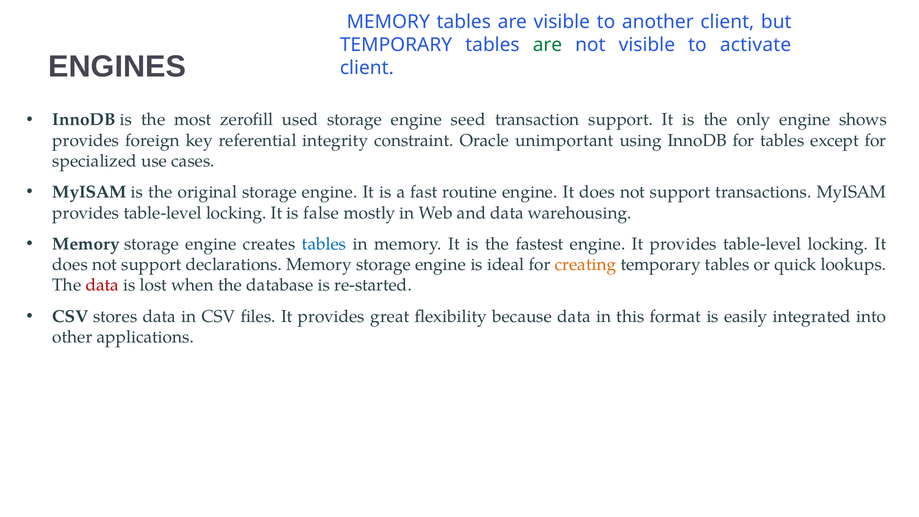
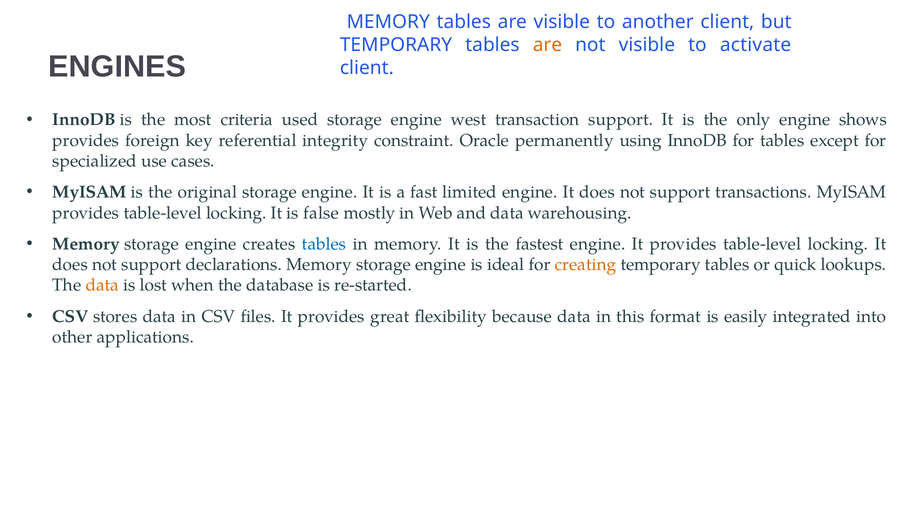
are at (547, 45) colour: green -> orange
zerofill: zerofill -> criteria
seed: seed -> west
unimportant: unimportant -> permanently
routine: routine -> limited
data at (102, 285) colour: red -> orange
